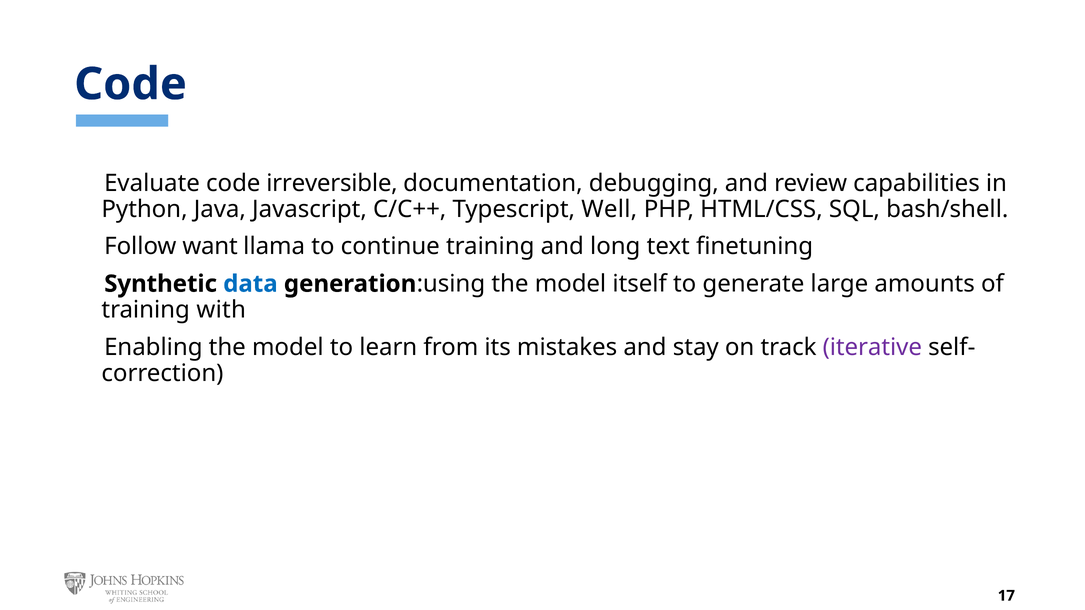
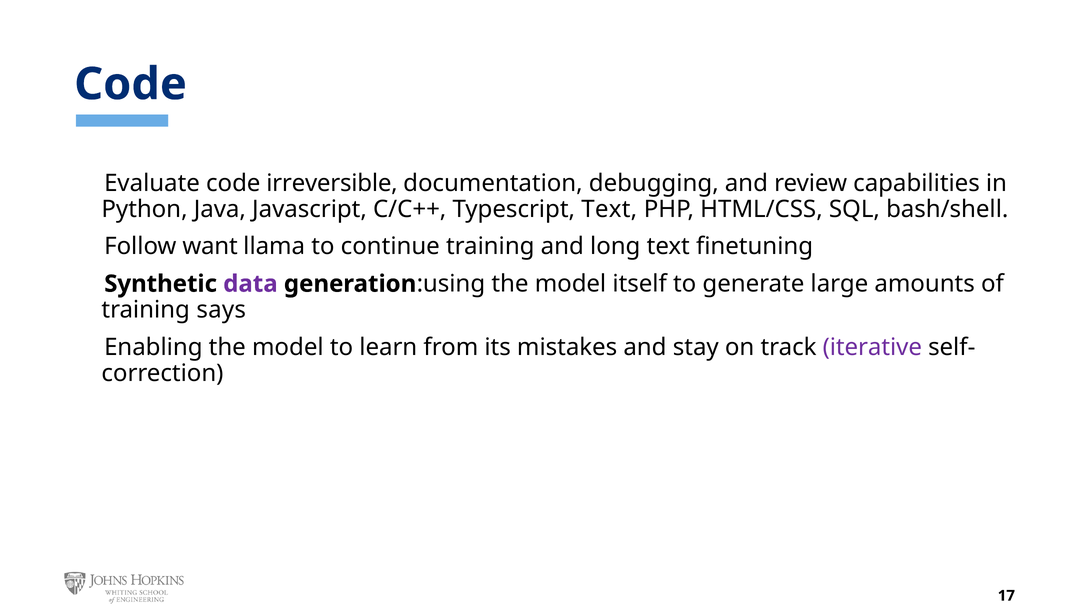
Typescript Well: Well -> Text
data colour: blue -> purple
with: with -> says
